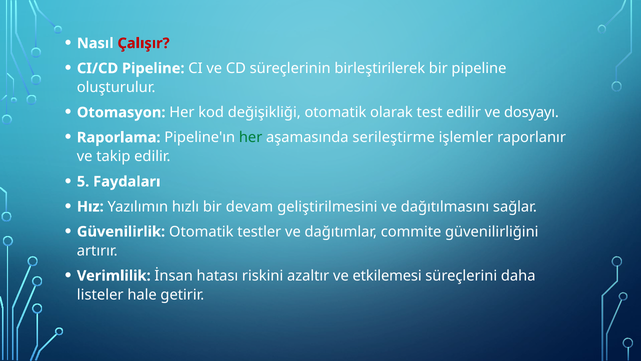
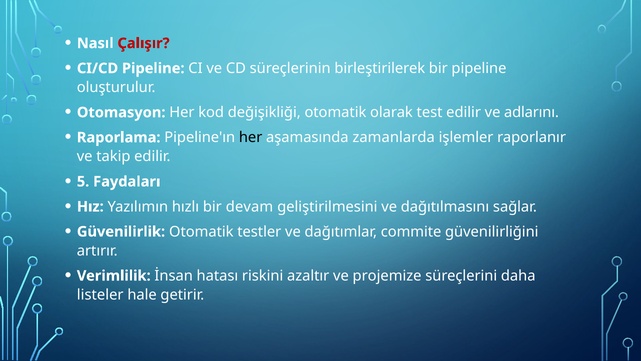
dosyayı: dosyayı -> adlarını
her at (251, 137) colour: green -> black
serileştirme: serileştirme -> zamanlarda
etkilemesi: etkilemesi -> projemize
